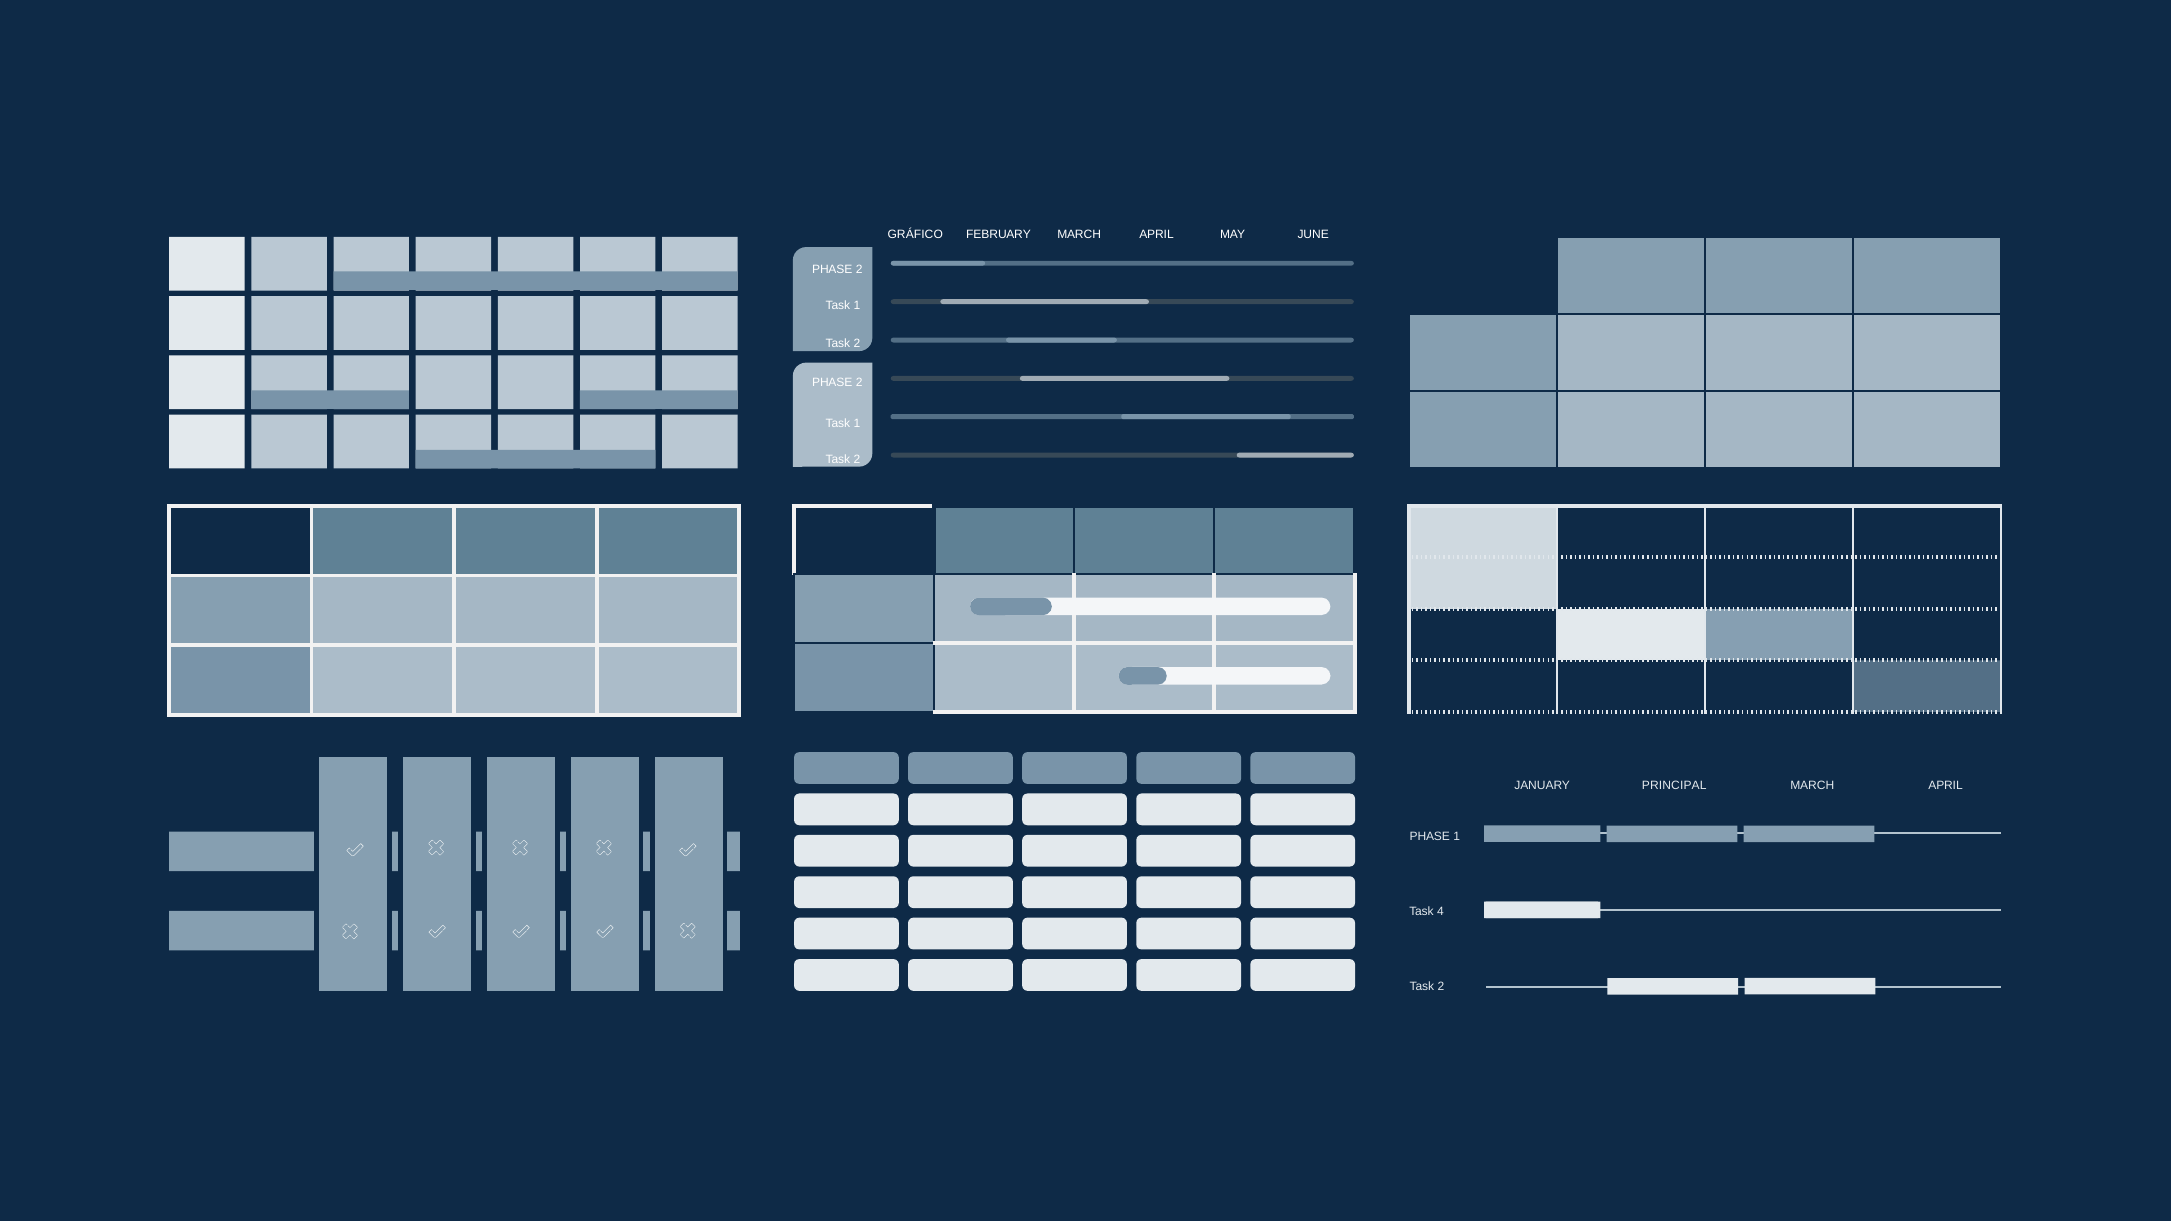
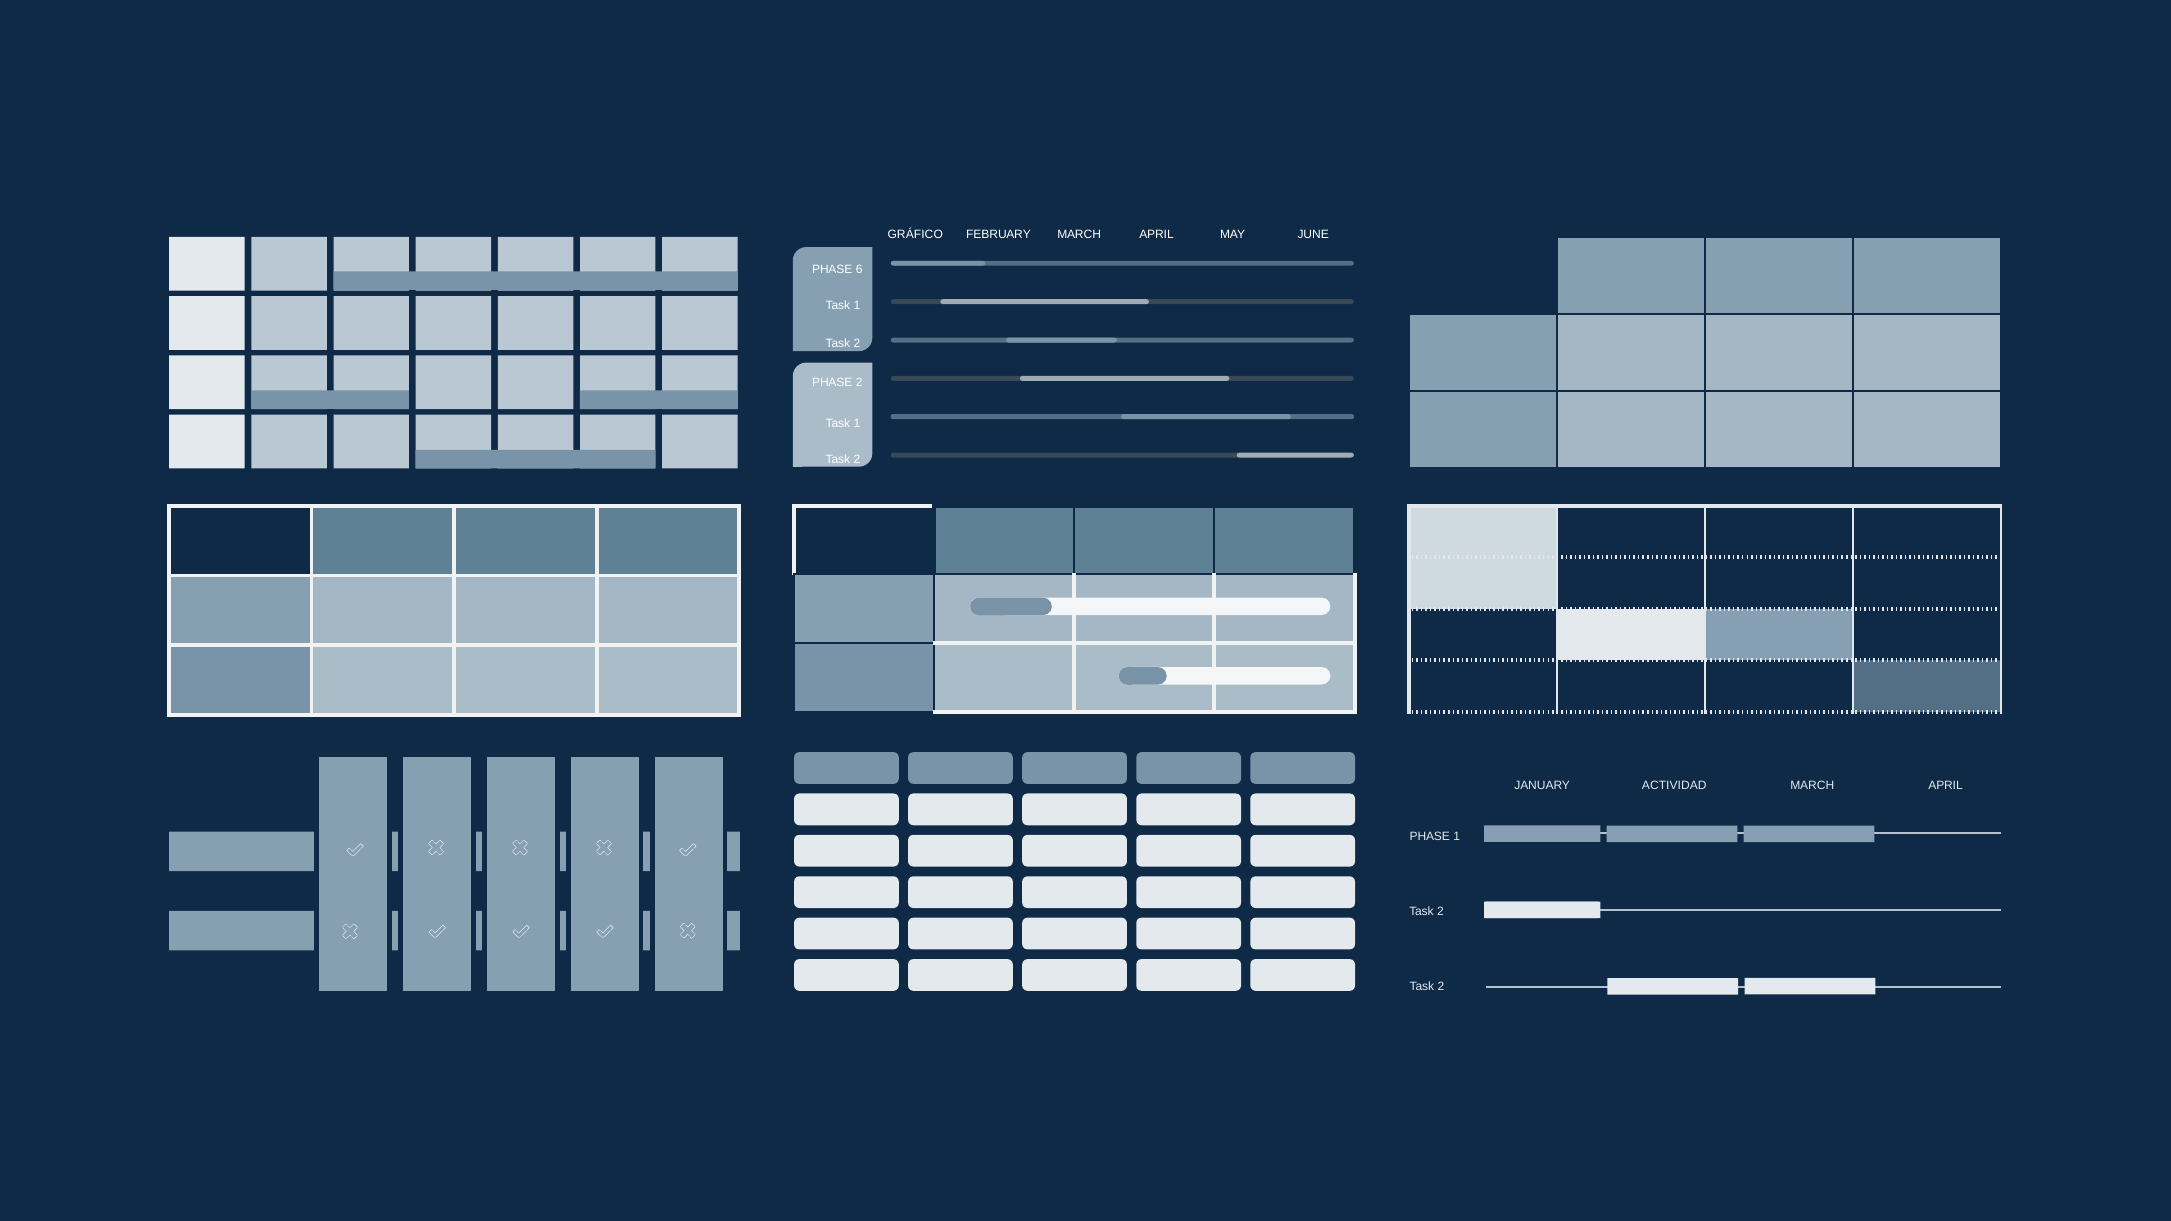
2 at (859, 269): 2 -> 6
PRINCIPAL: PRINCIPAL -> ACTIVIDAD
4 at (1440, 912): 4 -> 2
